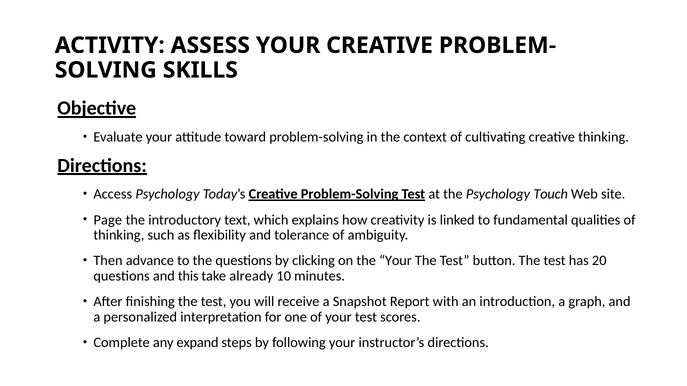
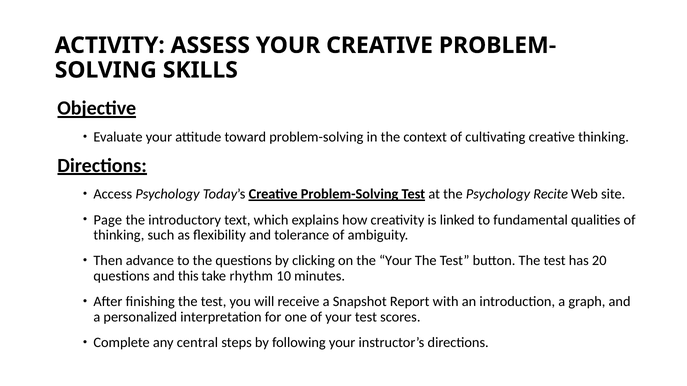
Touch: Touch -> Recite
already: already -> rhythm
expand: expand -> central
